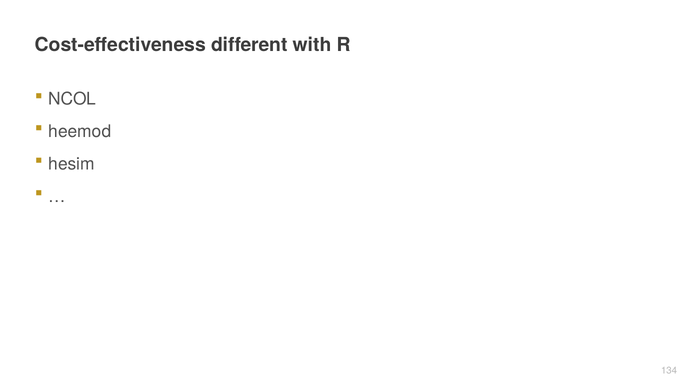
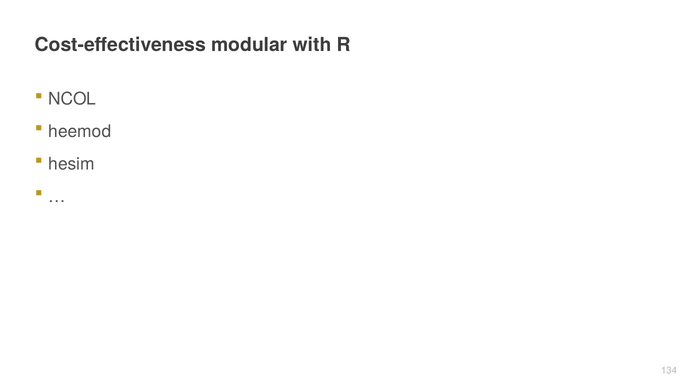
different: different -> modular
